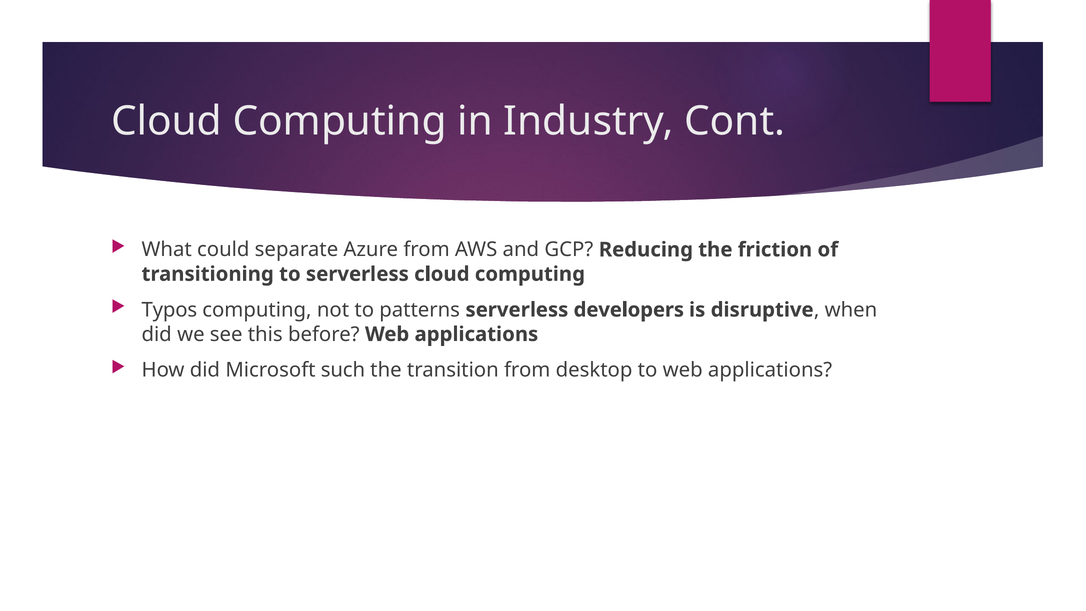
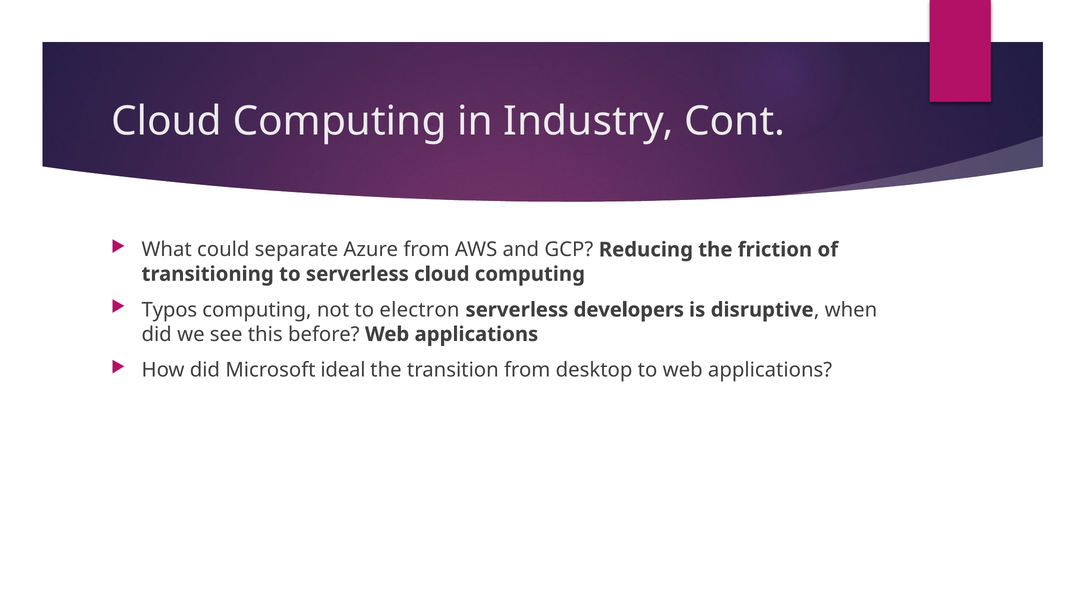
patterns: patterns -> electron
such: such -> ideal
